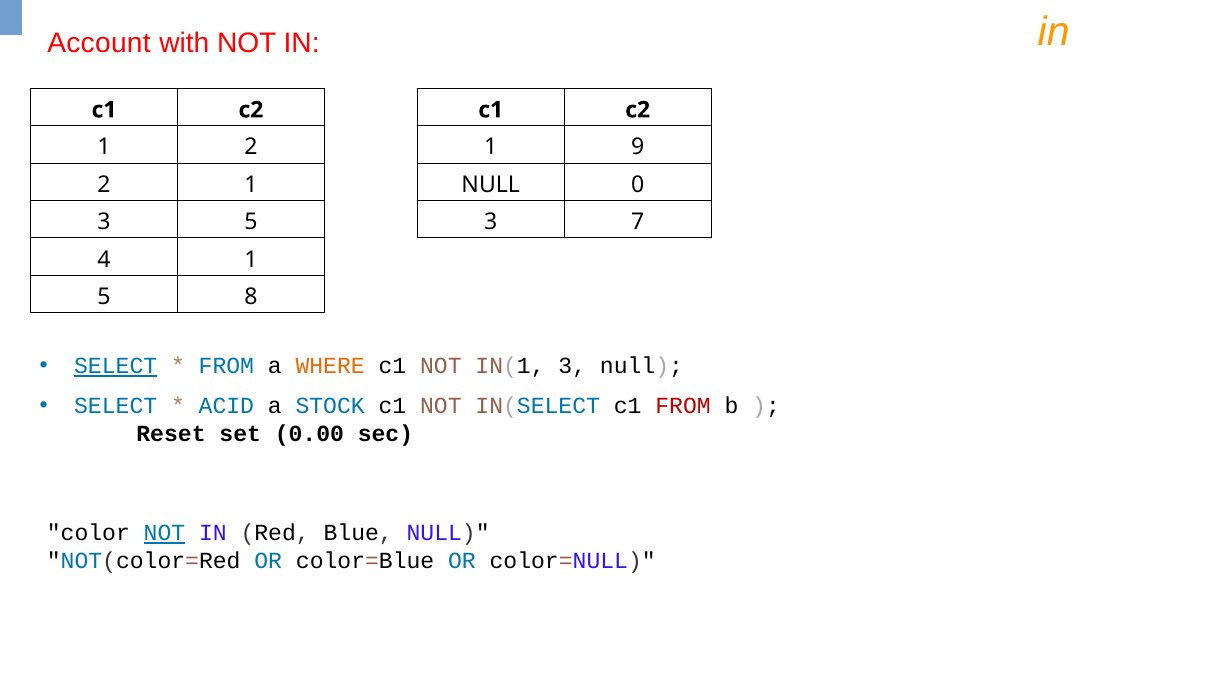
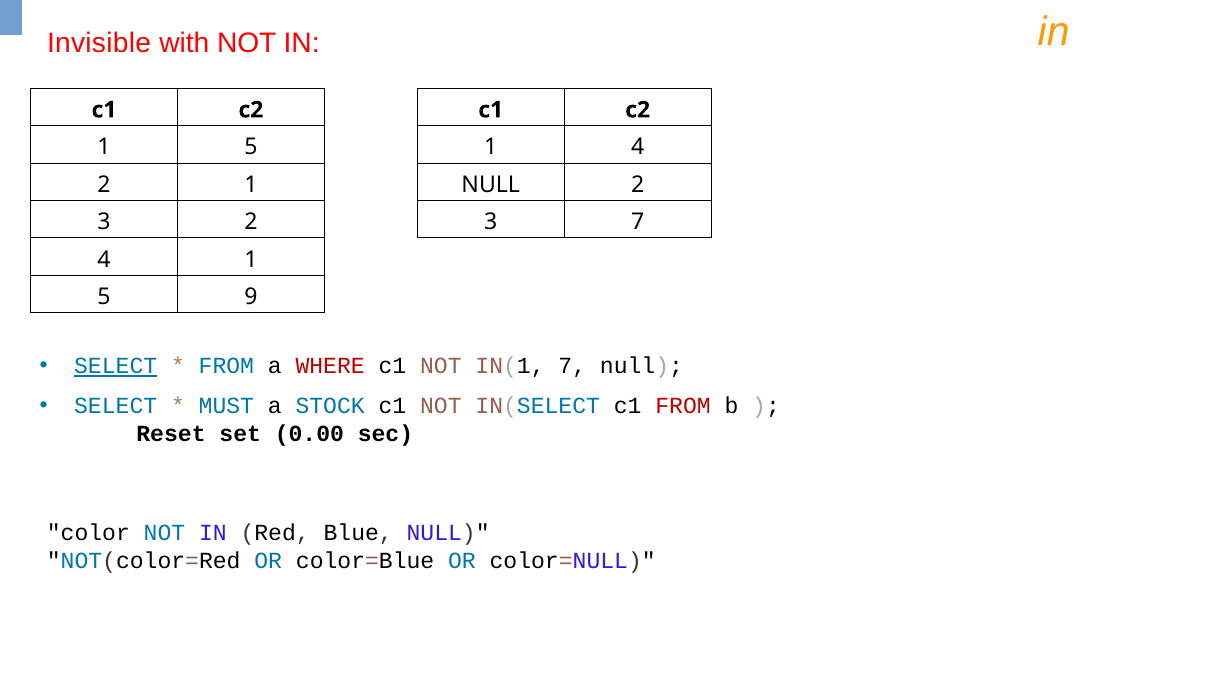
Account: Account -> Invisible
2 at (251, 147): 2 -> 5
1 9: 9 -> 4
NULL 0: 0 -> 2
3 5: 5 -> 2
8: 8 -> 9
WHERE colour: orange -> red
IN(1 3: 3 -> 7
ACID: ACID -> MUST
NOT at (164, 533) underline: present -> none
